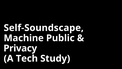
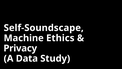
Public: Public -> Ethics
Tech: Tech -> Data
